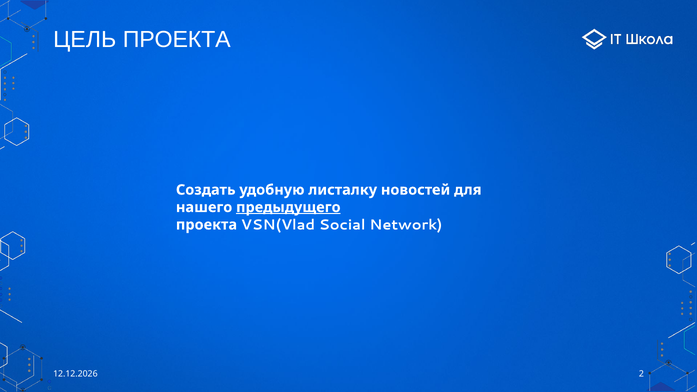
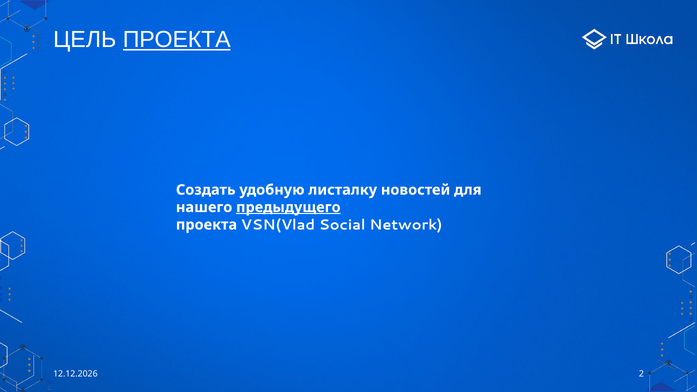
ПРОЕКТА at (177, 40) underline: none -> present
